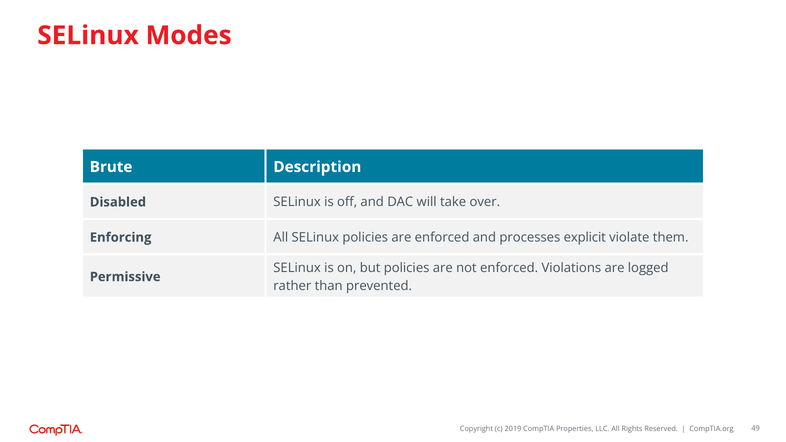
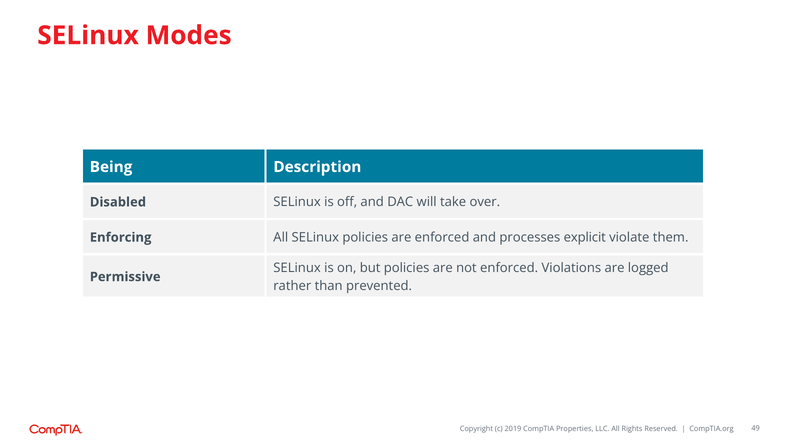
Brute: Brute -> Being
